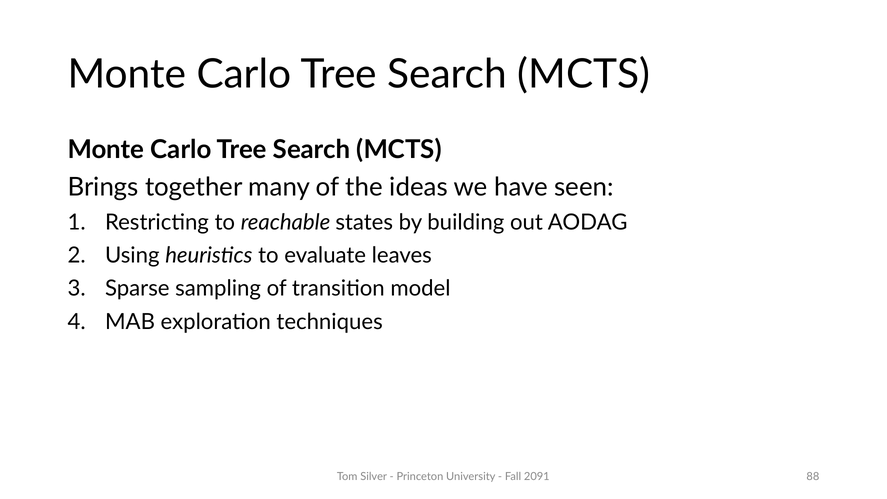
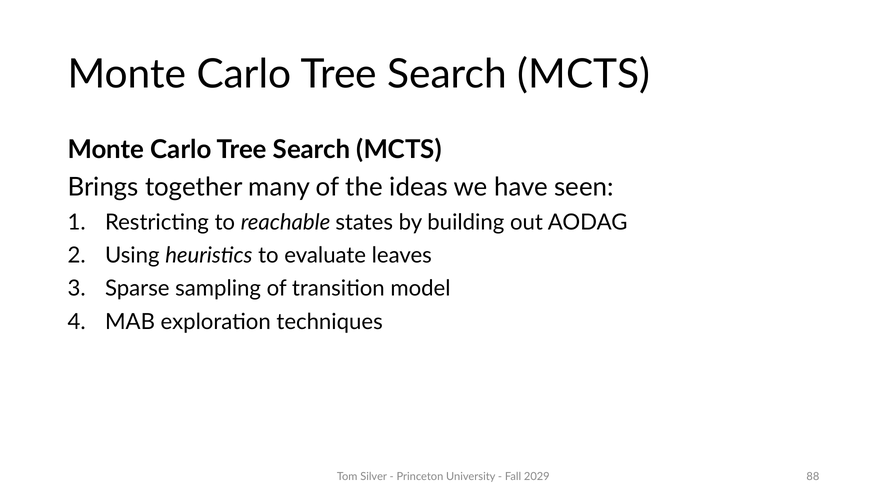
2091: 2091 -> 2029
